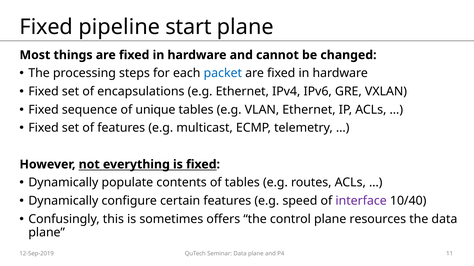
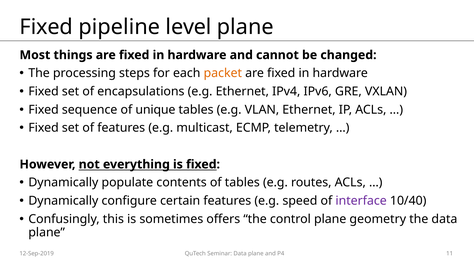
start: start -> level
packet colour: blue -> orange
resources: resources -> geometry
